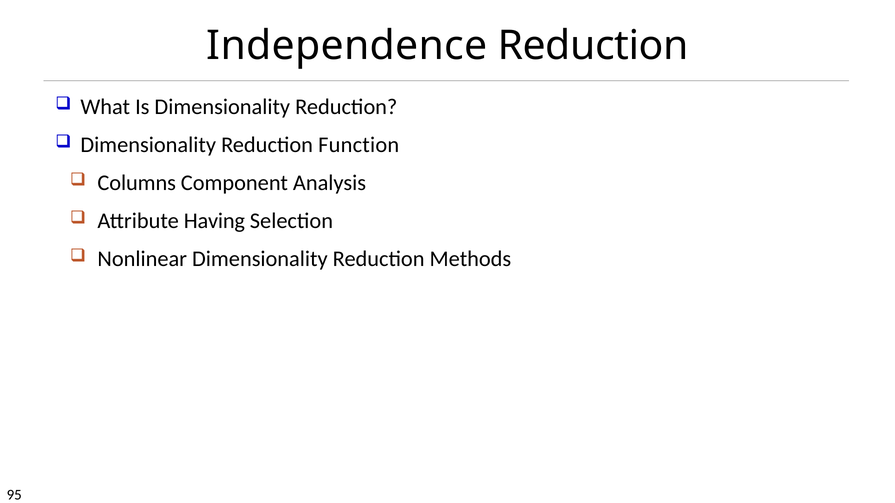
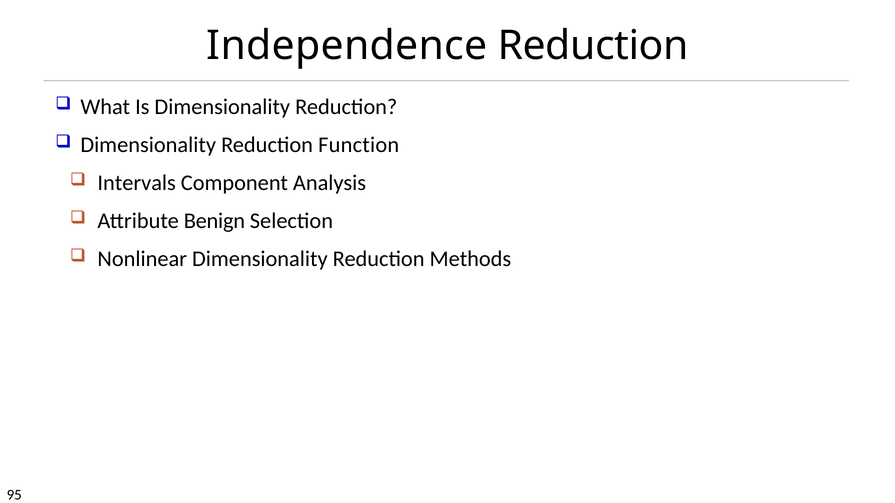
Columns: Columns -> Intervals
Having: Having -> Benign
